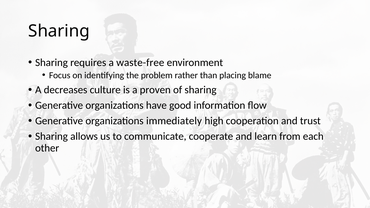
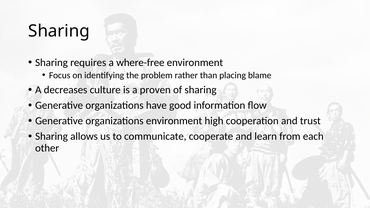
waste-free: waste-free -> where-free
organizations immediately: immediately -> environment
